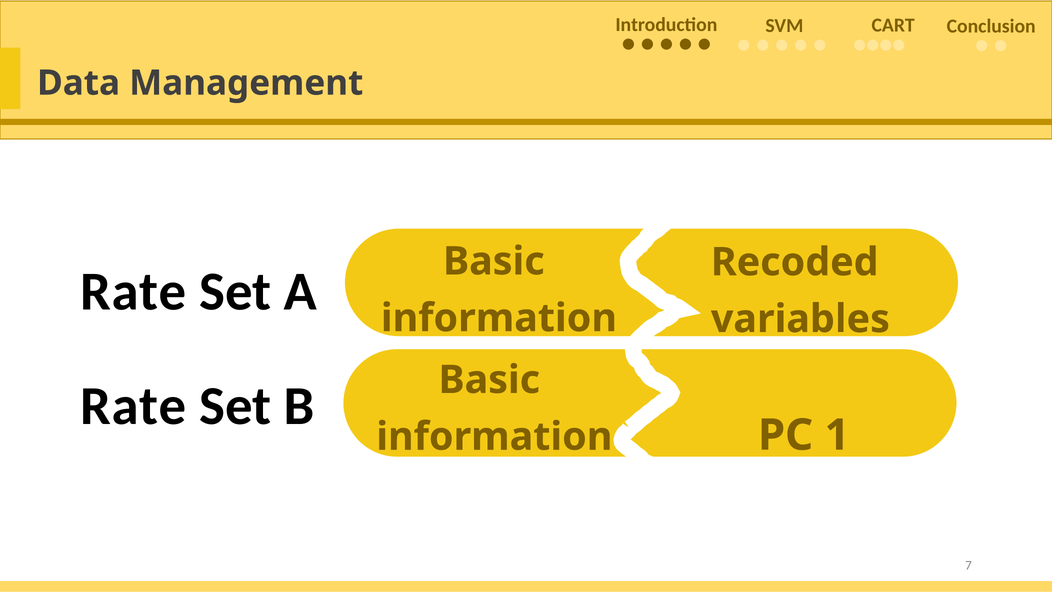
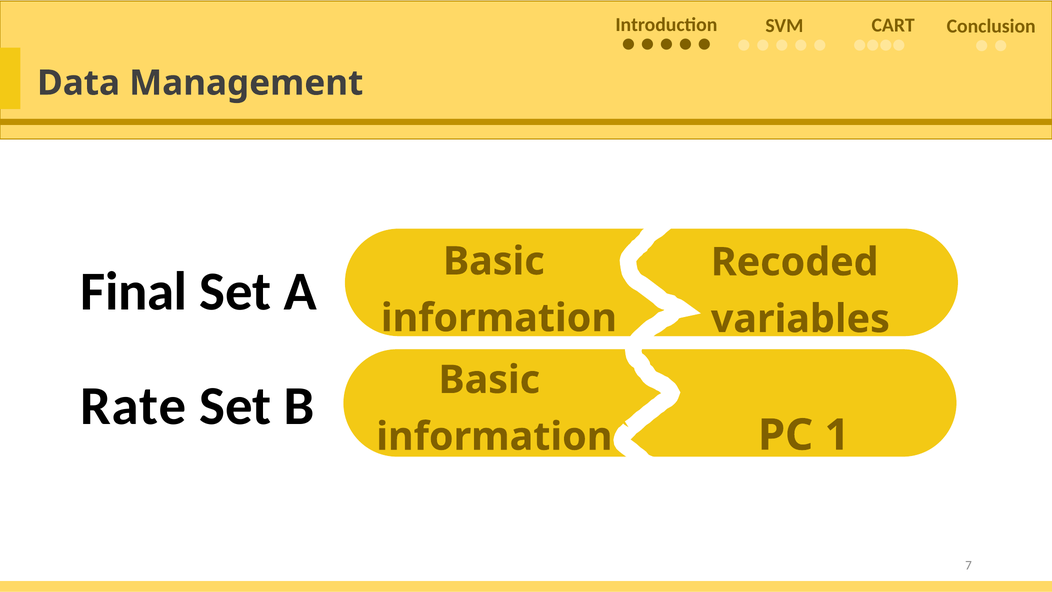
Rate at (133, 292): Rate -> Final
